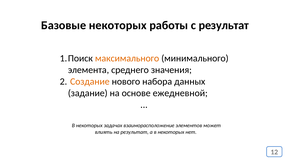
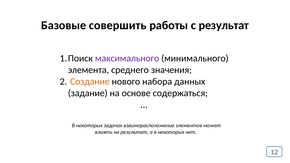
Базовые некоторых: некоторых -> совершить
максимального colour: orange -> purple
ежедневной: ежедневной -> содержаться
